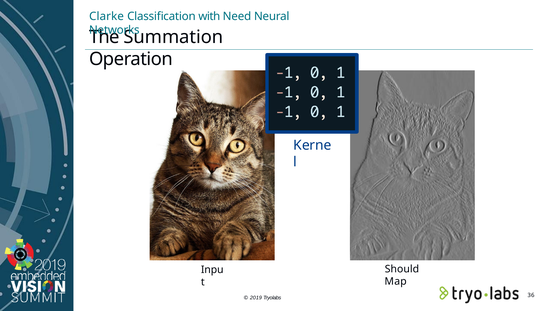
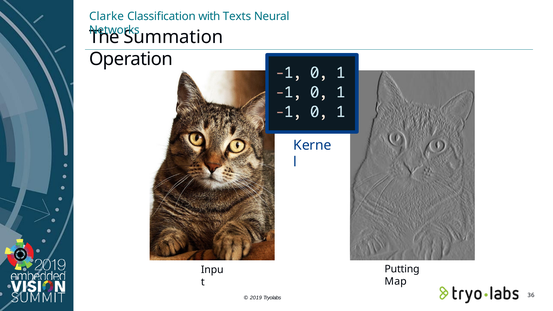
Need: Need -> Texts
Should: Should -> Putting
